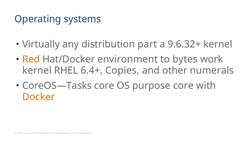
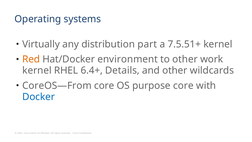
9.6.32+: 9.6.32+ -> 7.5.51+
to bytes: bytes -> other
Copies: Copies -> Details
numerals: numerals -> wildcards
CoreOS—Tasks: CoreOS—Tasks -> CoreOS—From
Docker colour: orange -> blue
